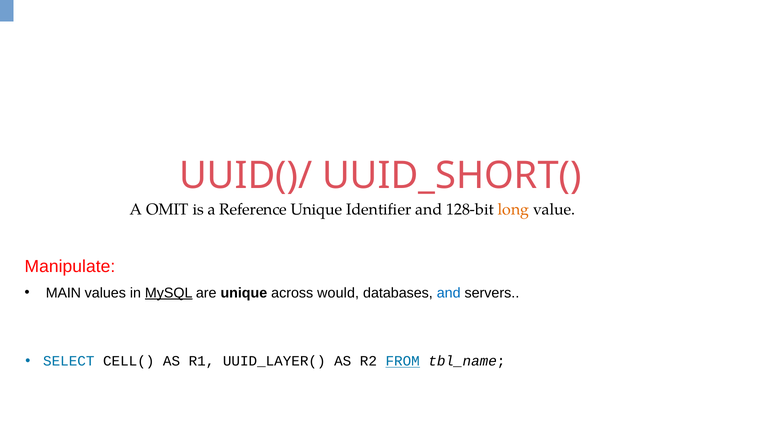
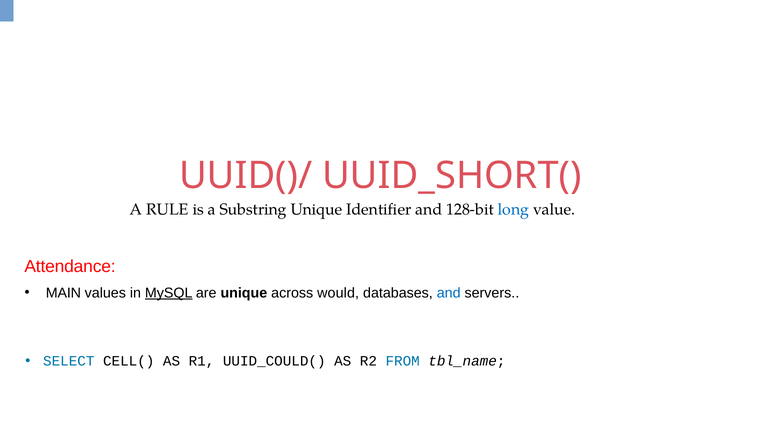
OMIT: OMIT -> RULE
Reference: Reference -> Substring
long colour: orange -> blue
Manipulate: Manipulate -> Attendance
UUID_LAYER(: UUID_LAYER( -> UUID_COULD(
FROM underline: present -> none
